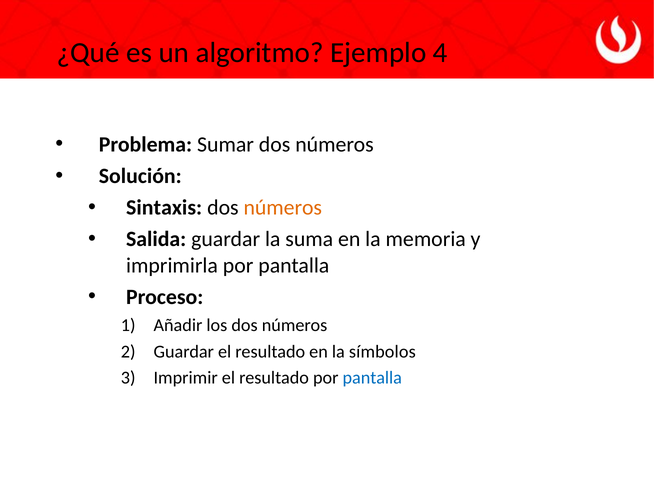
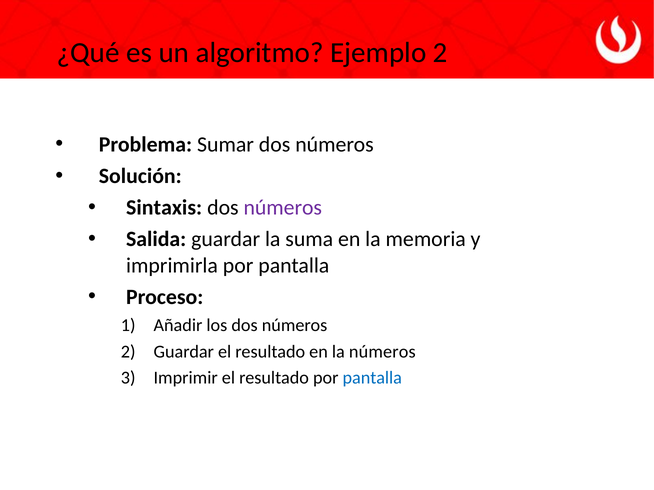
Ejemplo 4: 4 -> 2
números at (283, 208) colour: orange -> purple
la símbolos: símbolos -> números
